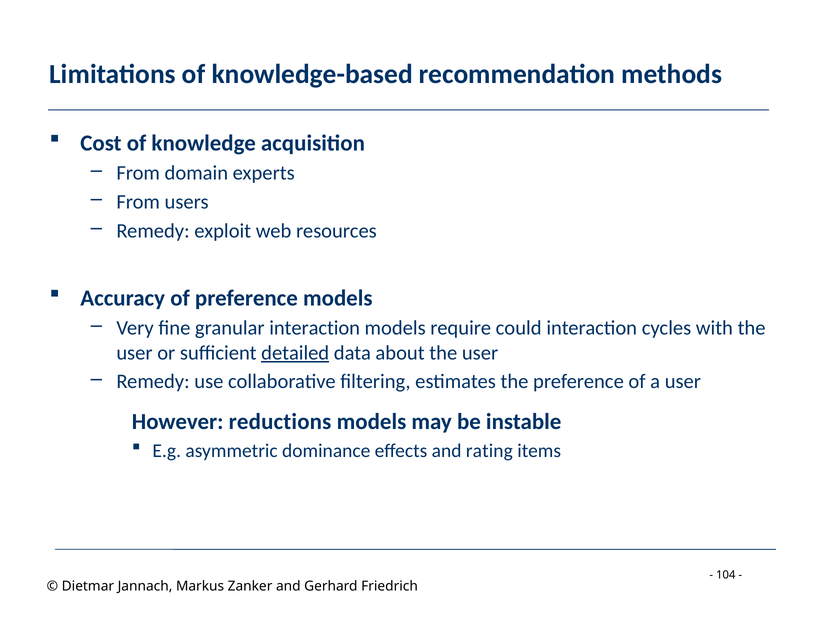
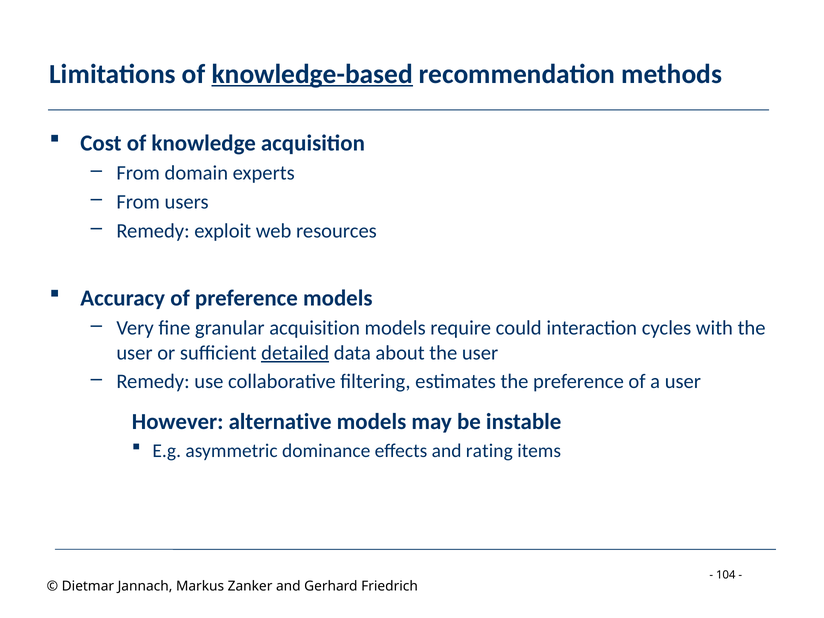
knowledge-based underline: none -> present
granular interaction: interaction -> acquisition
reductions: reductions -> alternative
